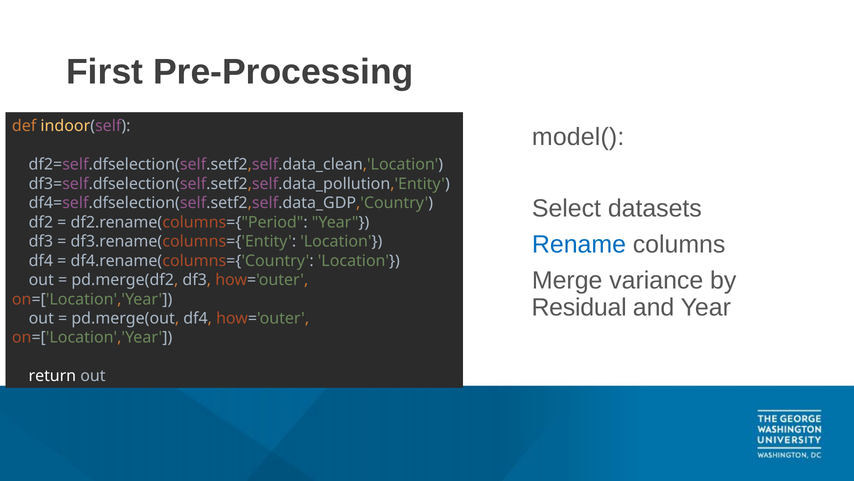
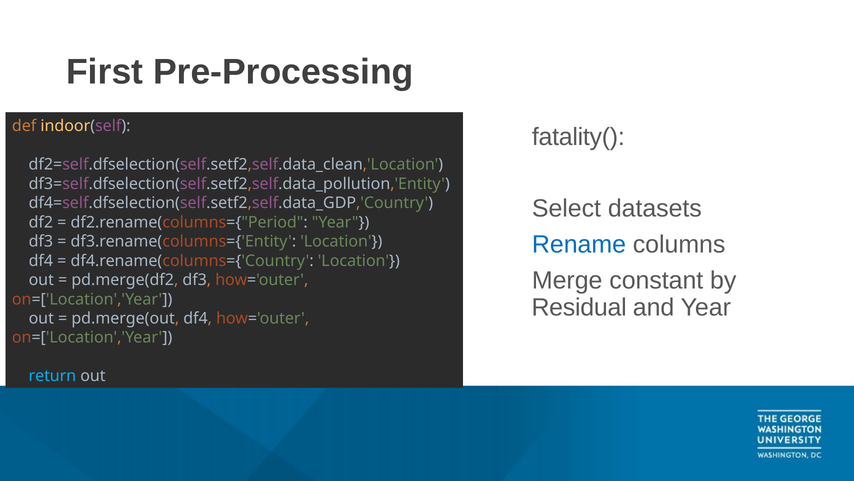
model(: model( -> fatality(
variance: variance -> constant
return colour: white -> light blue
